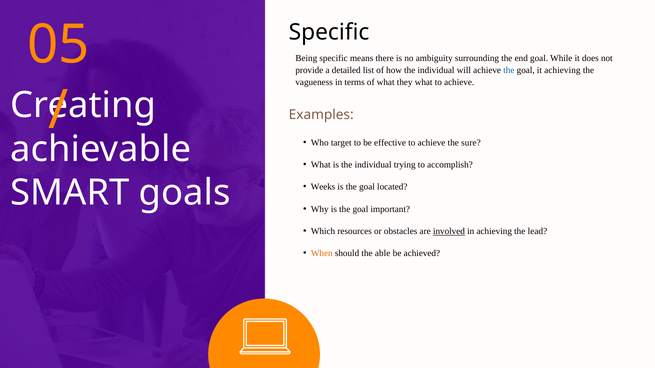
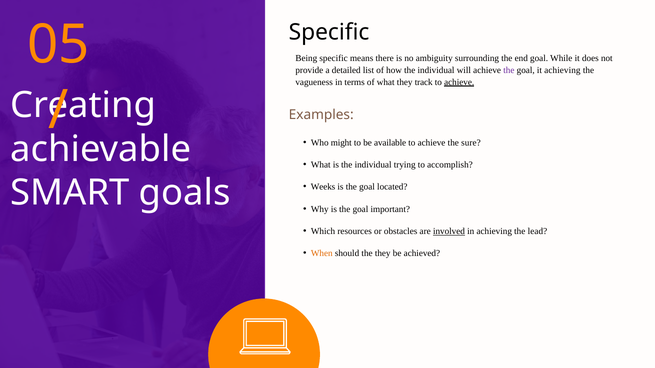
the at (509, 70) colour: blue -> purple
they what: what -> track
achieve at (459, 82) underline: none -> present
target: target -> might
effective: effective -> available
the able: able -> they
